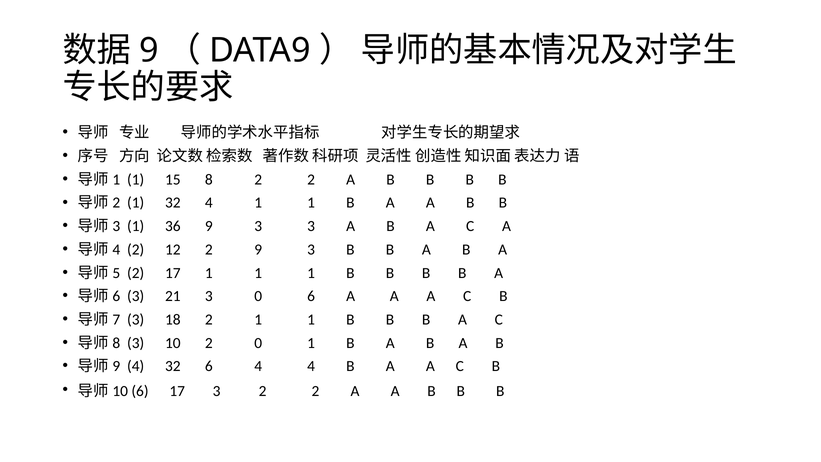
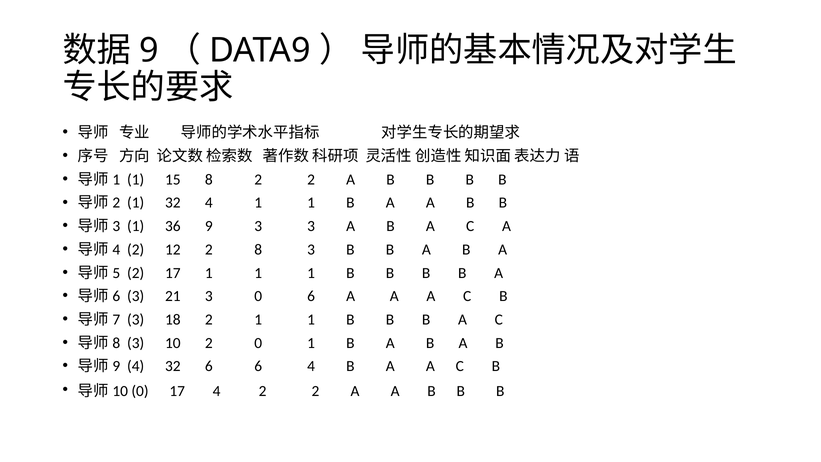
2 9: 9 -> 8
6 4: 4 -> 6
6 at (140, 391): 6 -> 0
17 3: 3 -> 4
